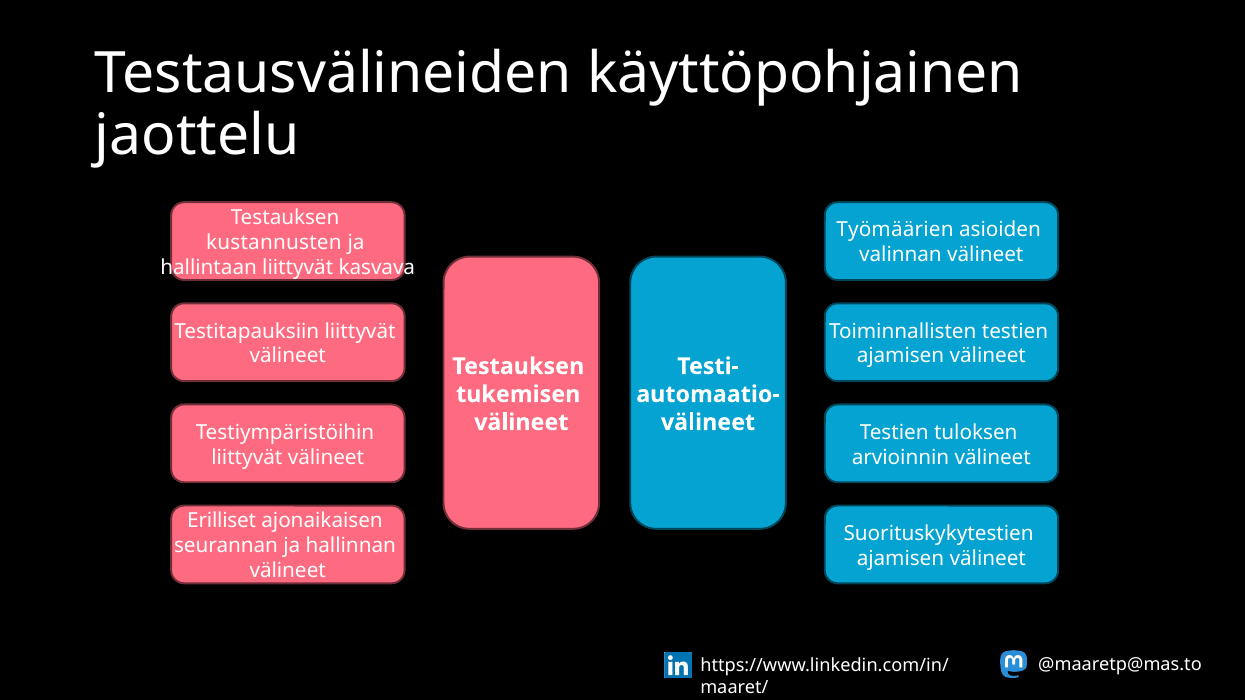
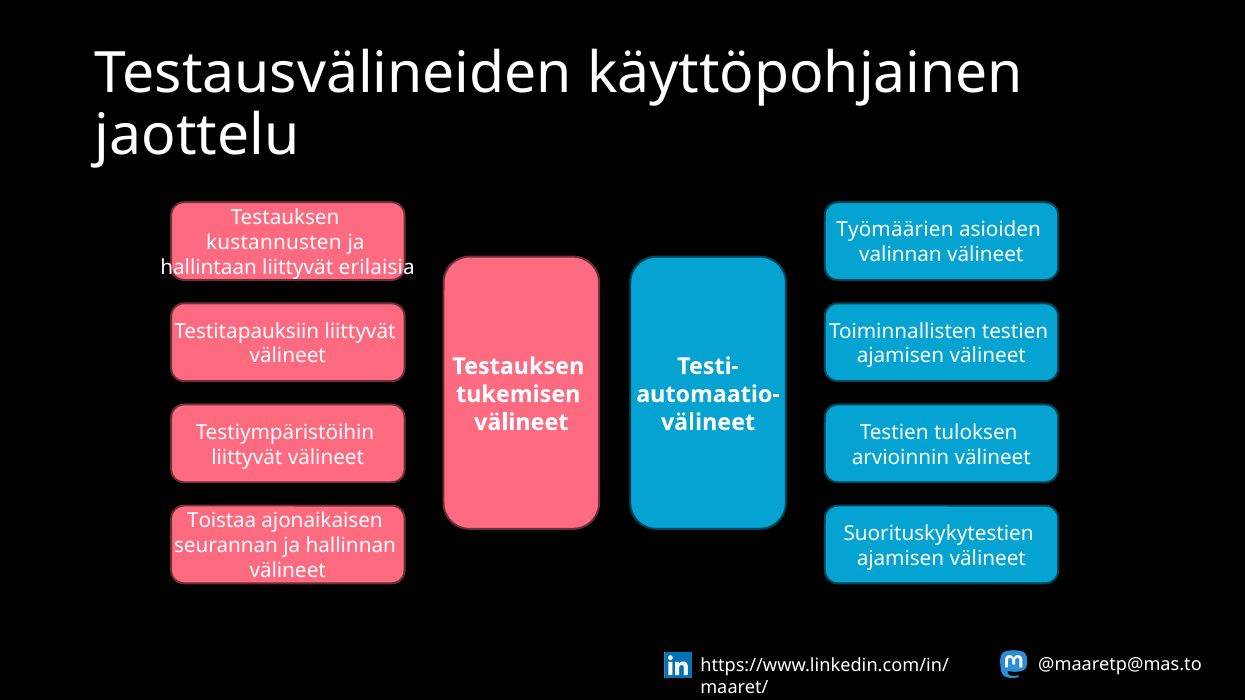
kasvava: kasvava -> erilaisia
Erilliset: Erilliset -> Toistaa
